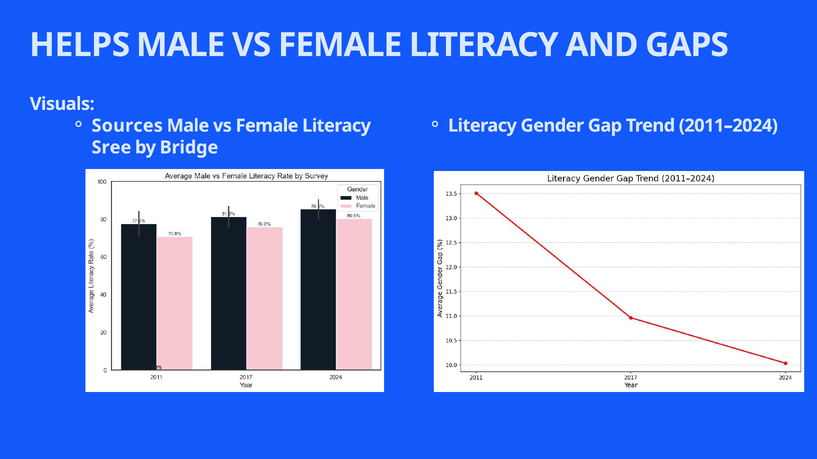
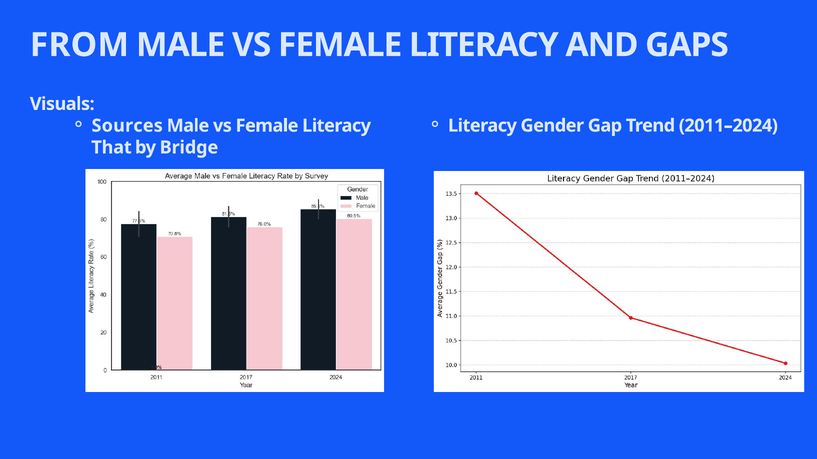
HELPS: HELPS -> FROM
Sree: Sree -> That
